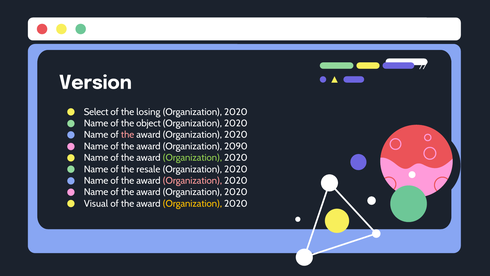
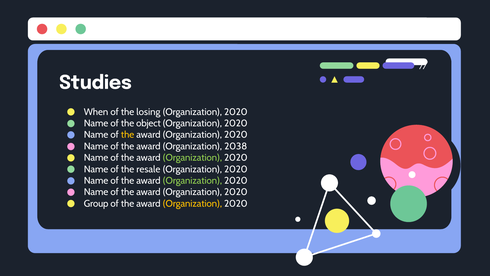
Version: Version -> Studies
Select: Select -> When
the at (128, 135) colour: pink -> yellow
2090: 2090 -> 2038
Organization at (192, 180) colour: pink -> light green
Visual: Visual -> Group
